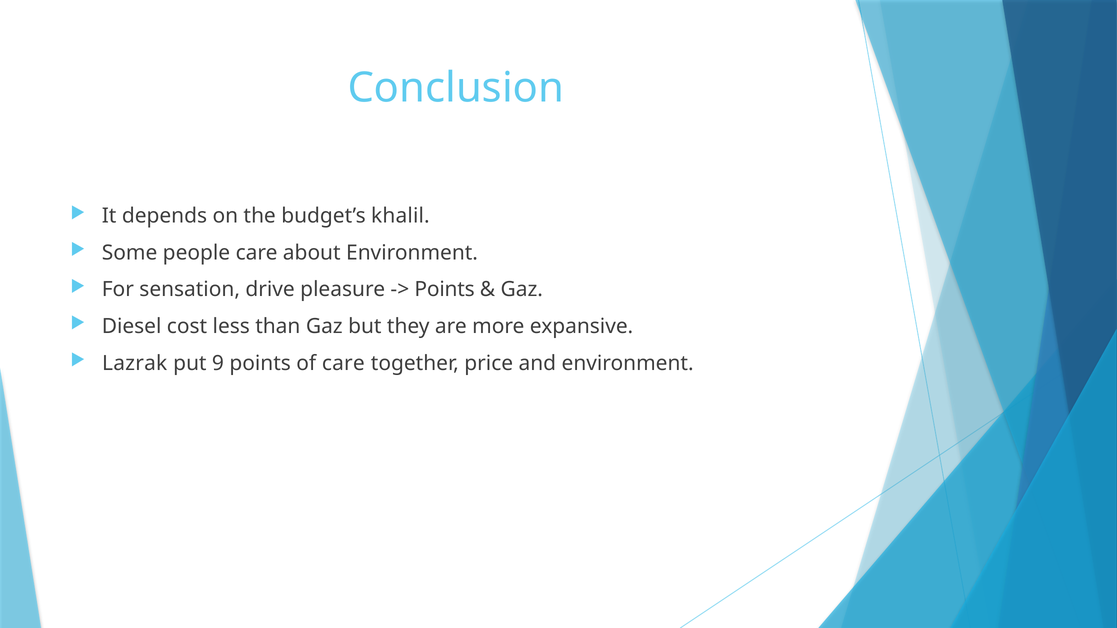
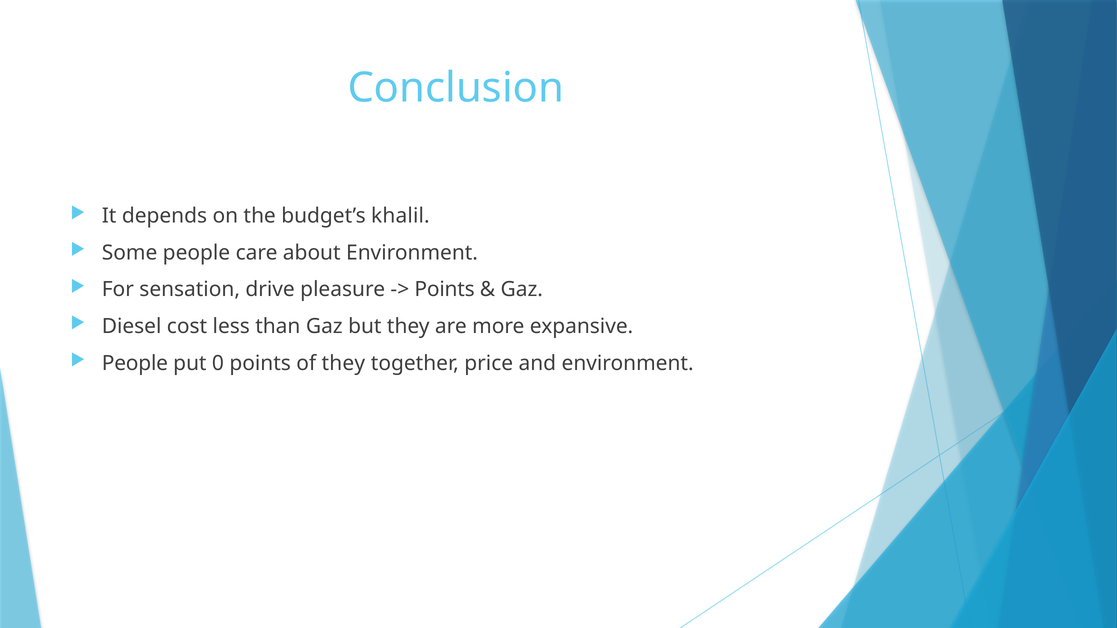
Lazrak at (135, 363): Lazrak -> People
9: 9 -> 0
of care: care -> they
